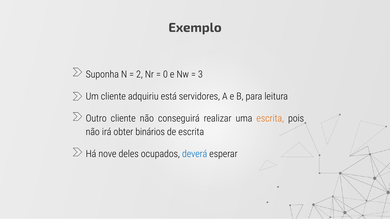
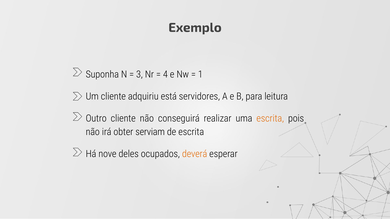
2: 2 -> 3
0: 0 -> 4
3: 3 -> 1
binários: binários -> serviam
deverá colour: blue -> orange
